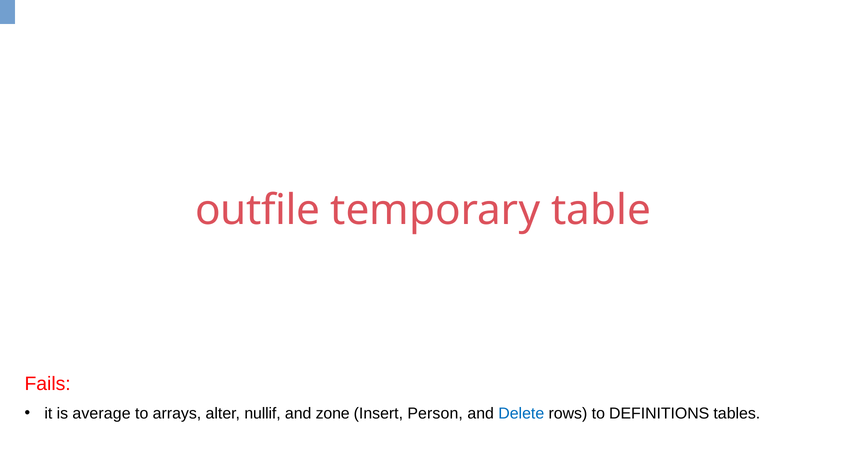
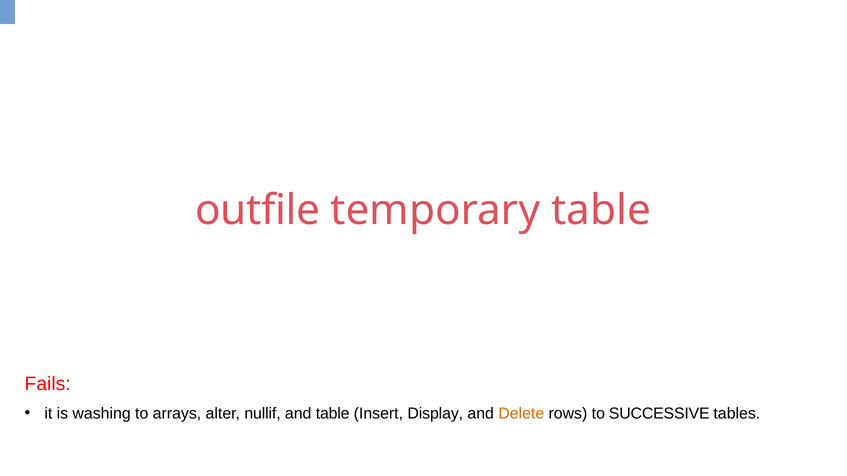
average: average -> washing
and zone: zone -> table
Person: Person -> Display
Delete colour: blue -> orange
DEFINITIONS: DEFINITIONS -> SUCCESSIVE
